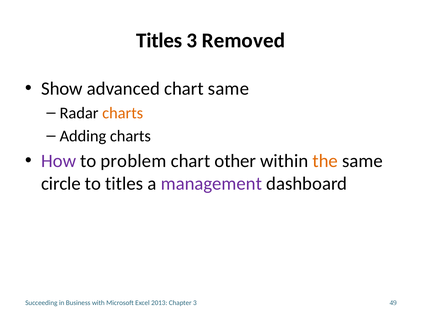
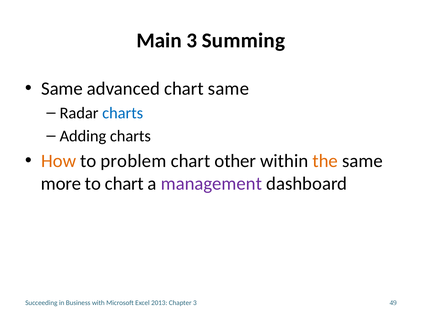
Titles at (159, 41): Titles -> Main
Removed: Removed -> Summing
Show at (62, 89): Show -> Same
charts at (123, 113) colour: orange -> blue
How colour: purple -> orange
circle: circle -> more
to titles: titles -> chart
